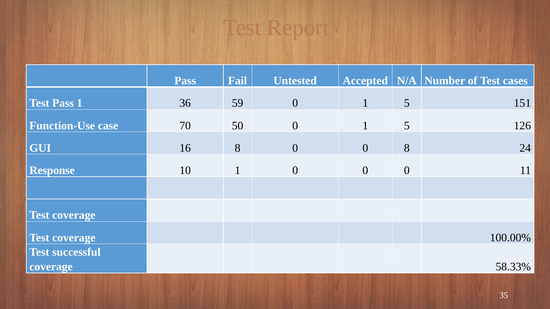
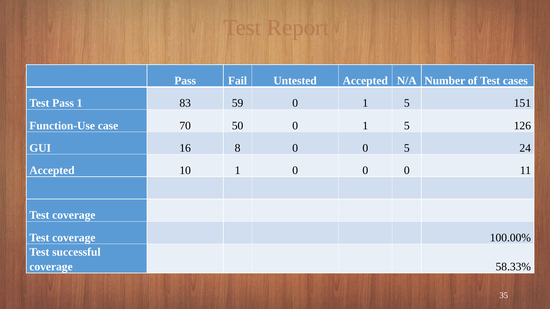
36: 36 -> 83
0 8: 8 -> 5
Response at (52, 171): Response -> Accepted
